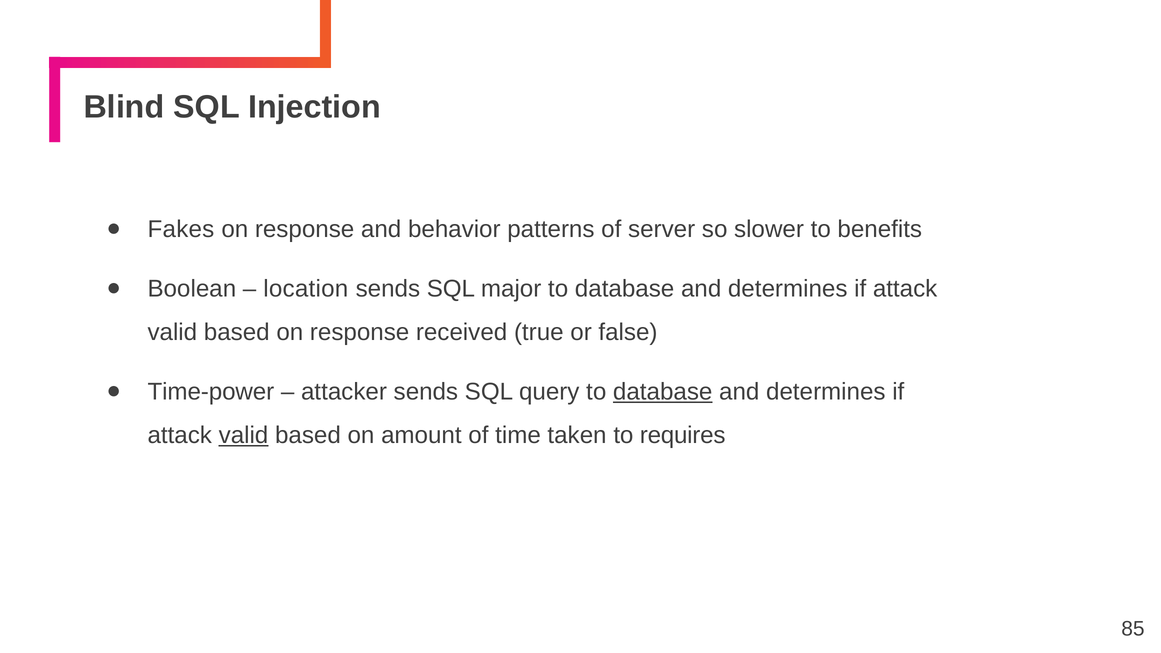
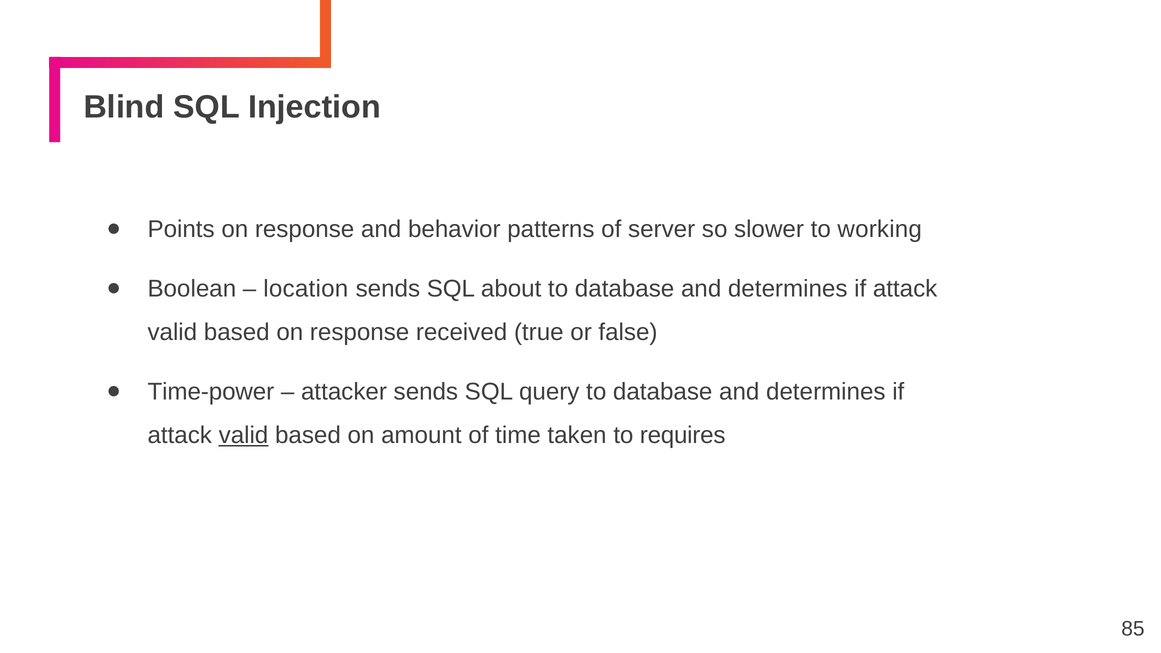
Fakes: Fakes -> Points
benefits: benefits -> working
major: major -> about
database at (663, 392) underline: present -> none
